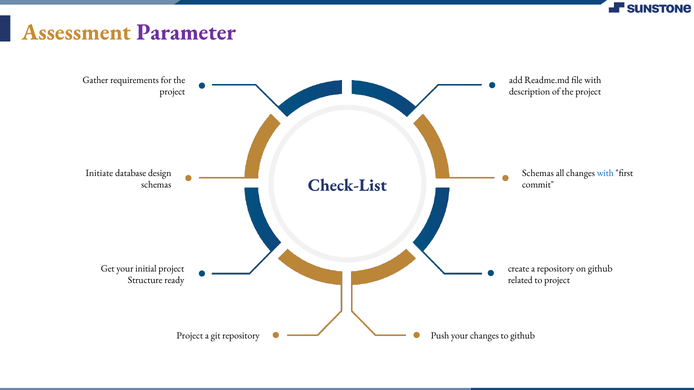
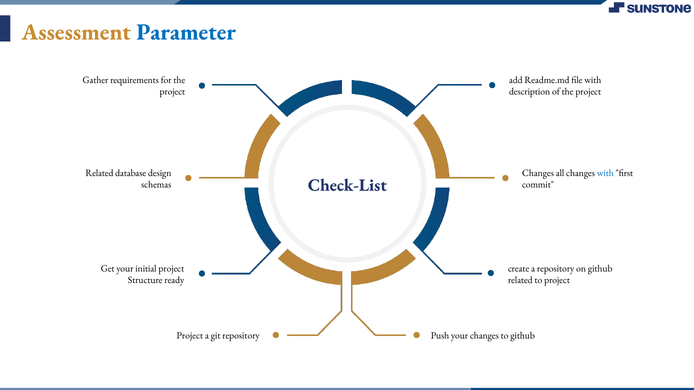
Parameter colour: purple -> blue
Initiate at (99, 173): Initiate -> Related
Schemas at (538, 173): Schemas -> Changes
